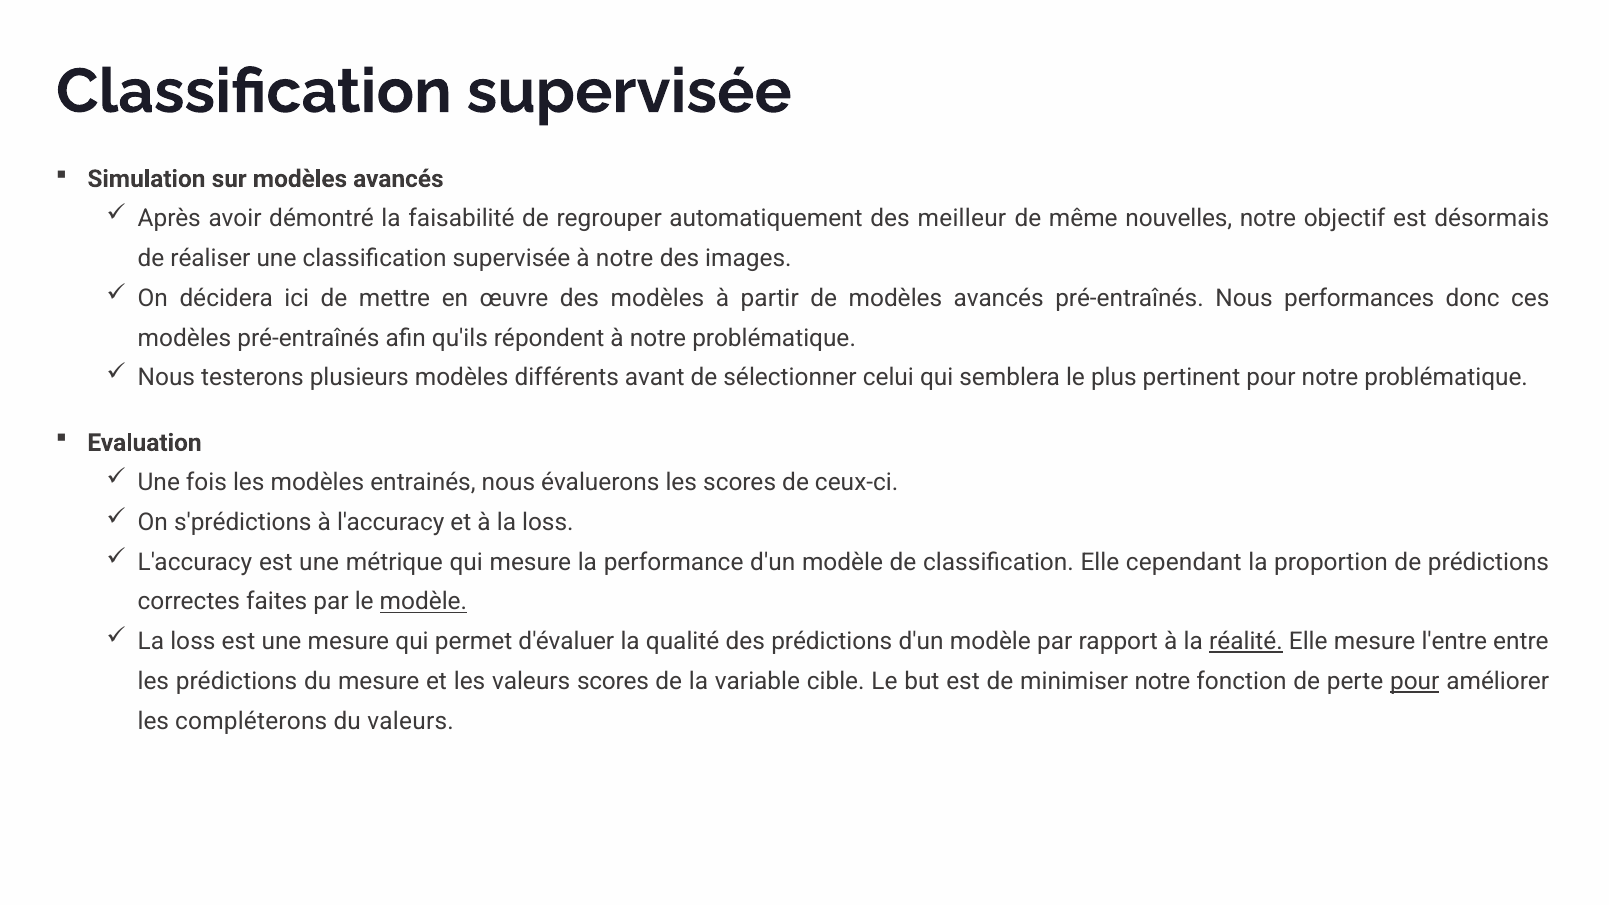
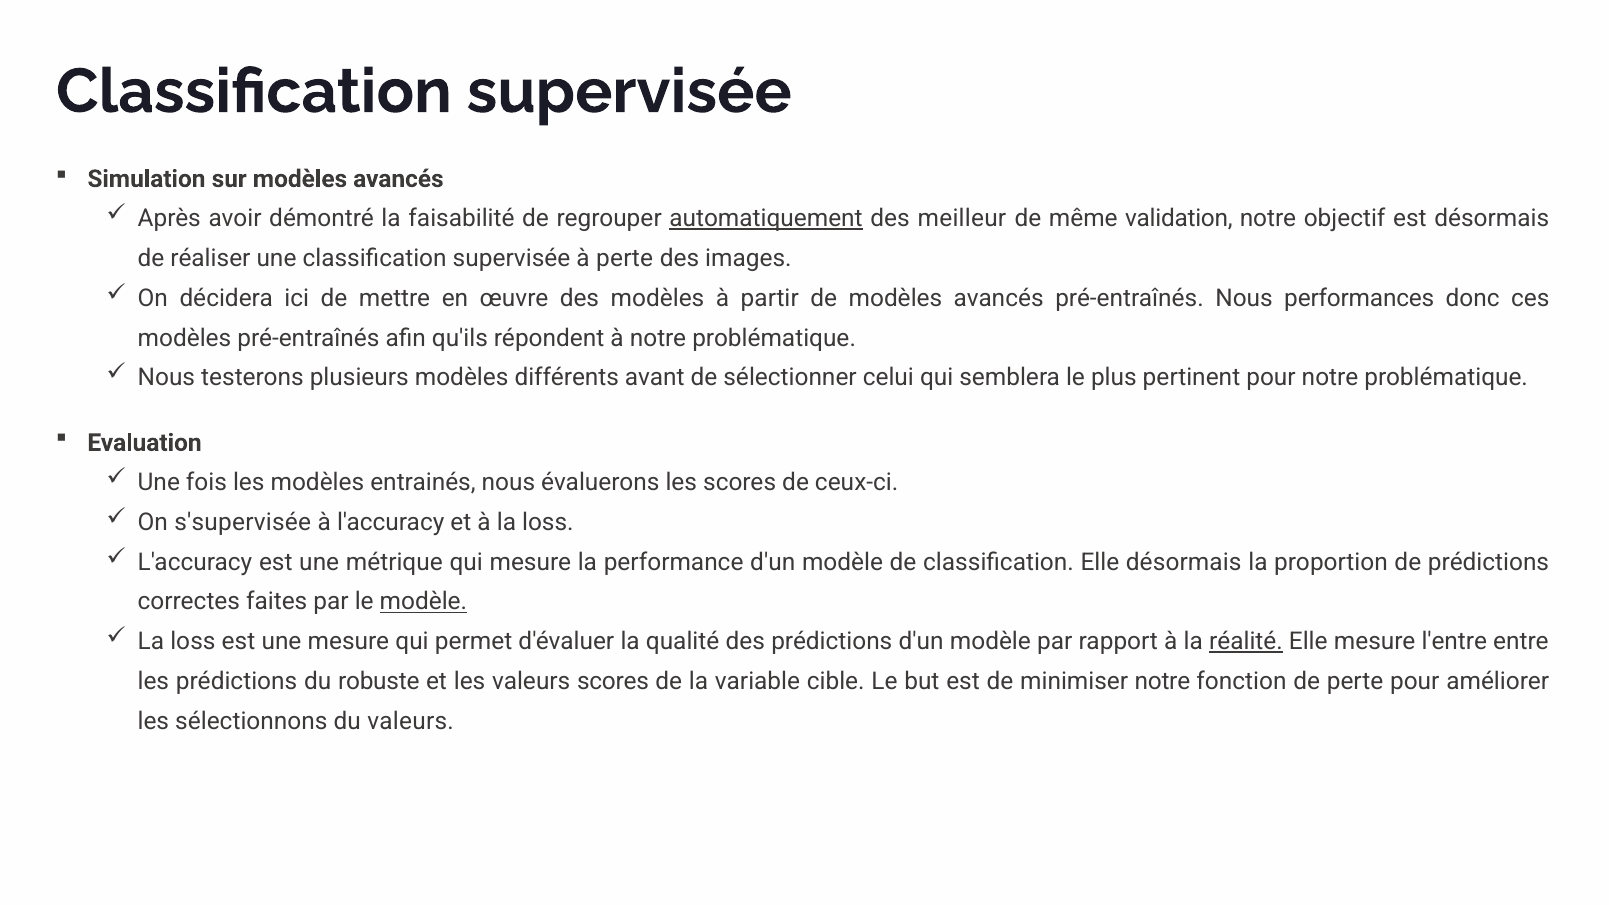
automatiquement underline: none -> present
nouvelles: nouvelles -> validation
supervisée à notre: notre -> perte
s'prédictions: s'prédictions -> s'supervisée
Elle cependant: cependant -> désormais
du mesure: mesure -> robuste
pour at (1415, 682) underline: present -> none
compléterons: compléterons -> sélectionnons
